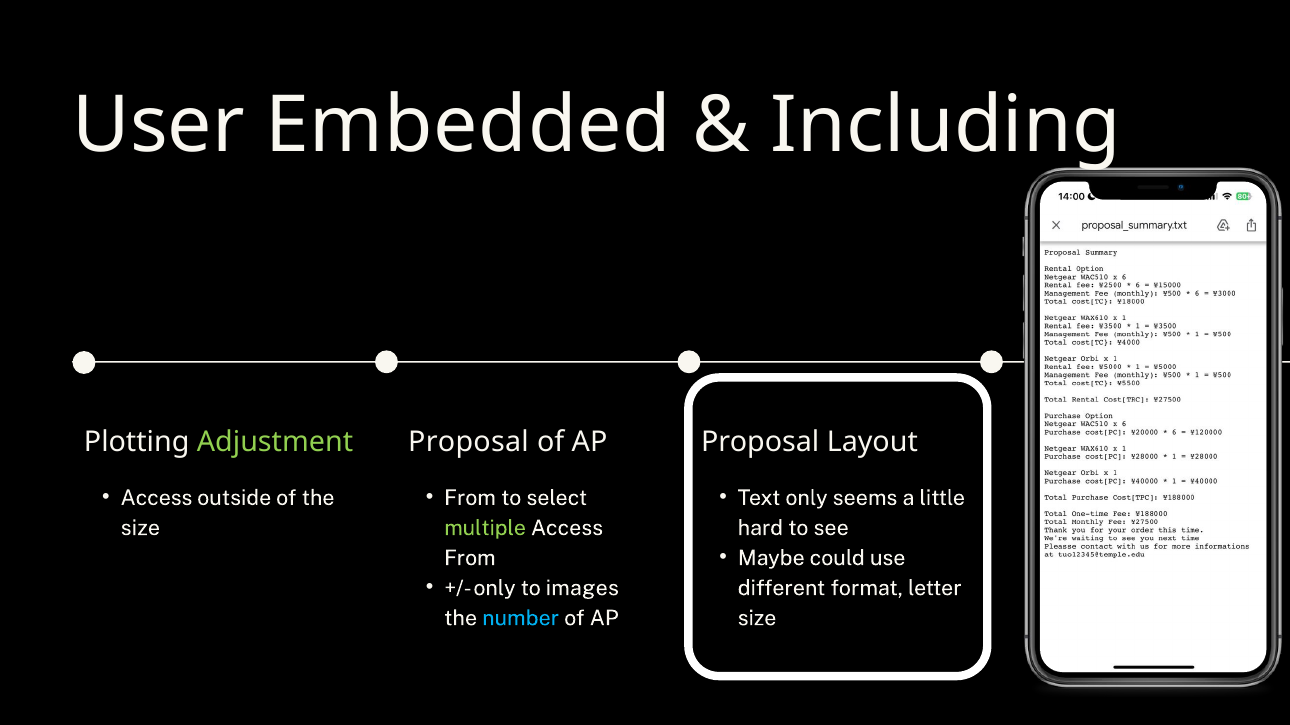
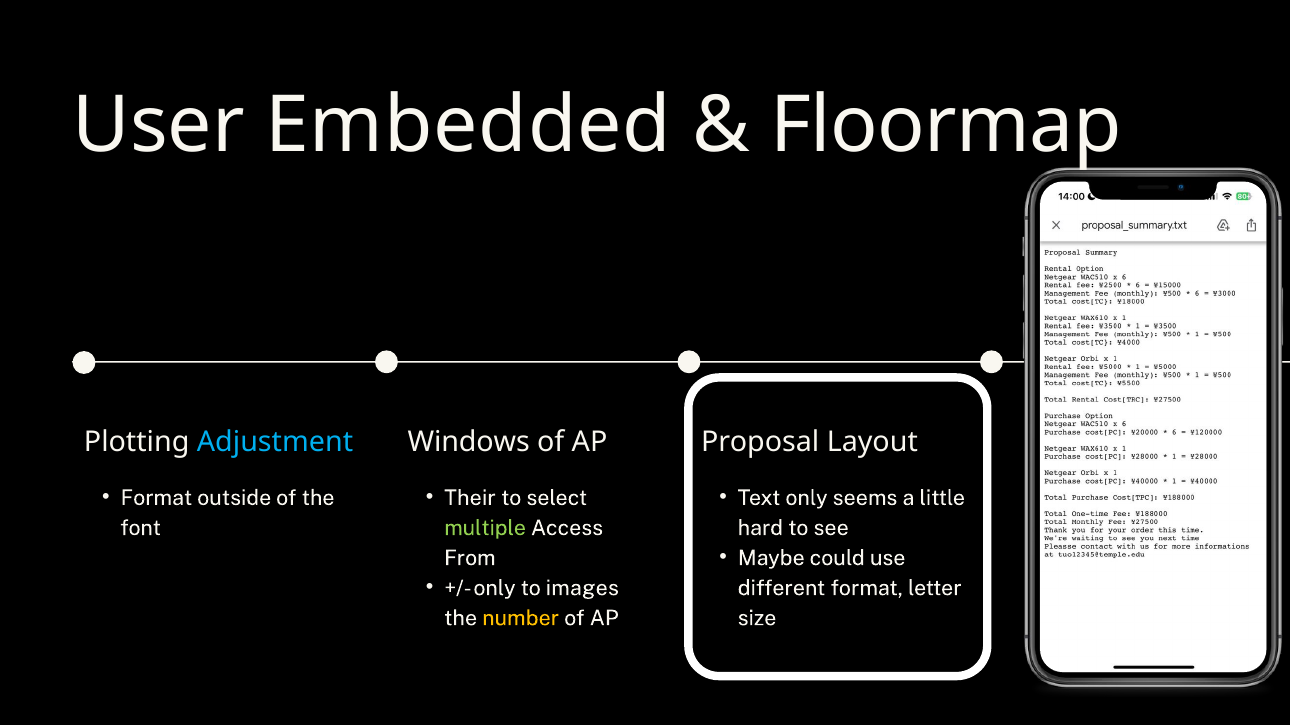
Including: Including -> Floormap
Adjustment colour: light green -> light blue
Proposal at (468, 442): Proposal -> Windows
Access at (156, 498): Access -> Format
From at (470, 498): From -> Their
size at (140, 528): size -> font
number colour: light blue -> yellow
